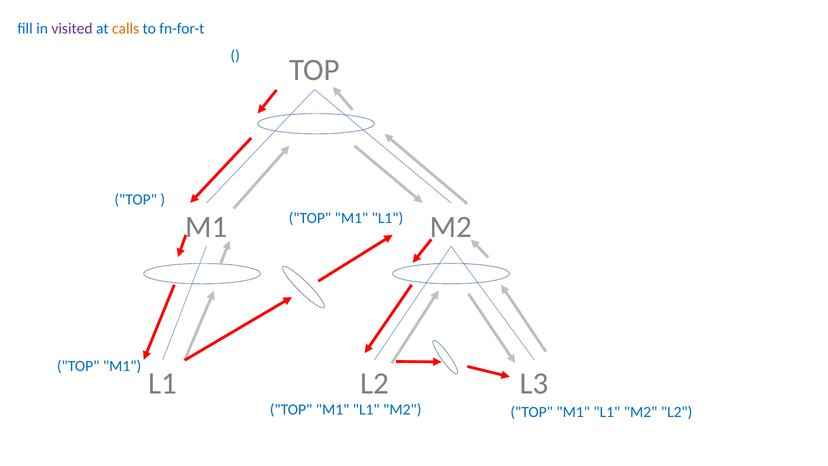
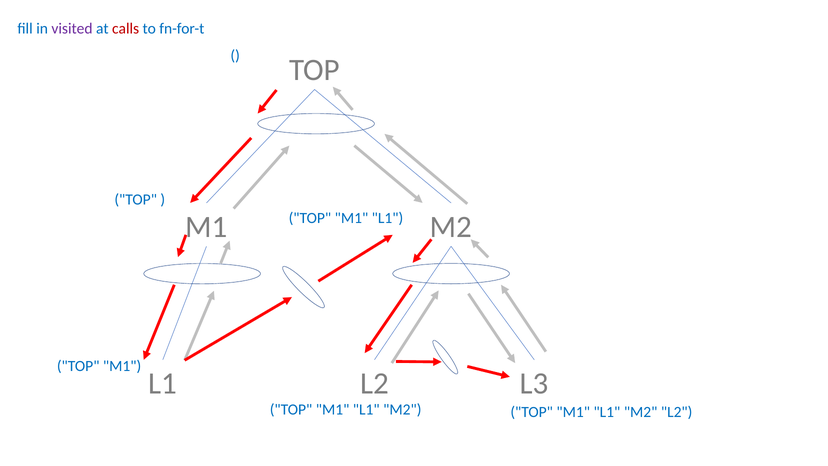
calls colour: orange -> red
